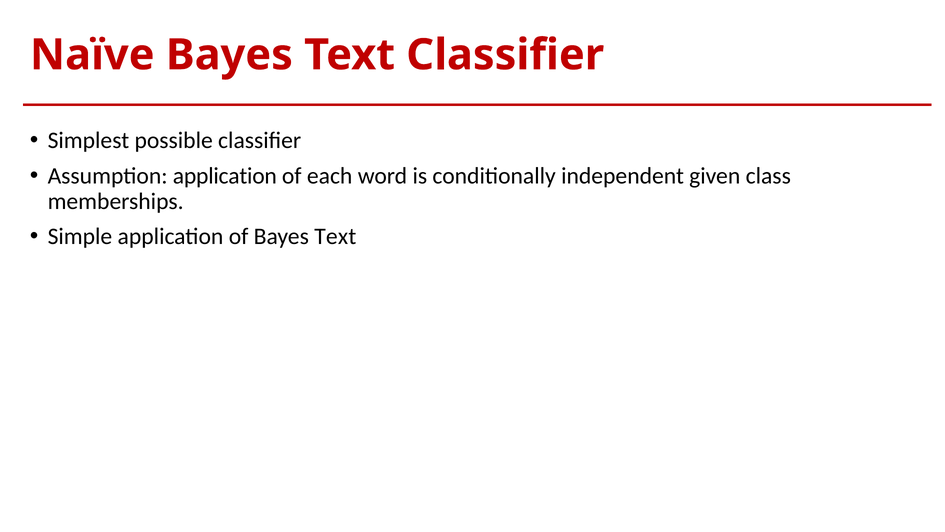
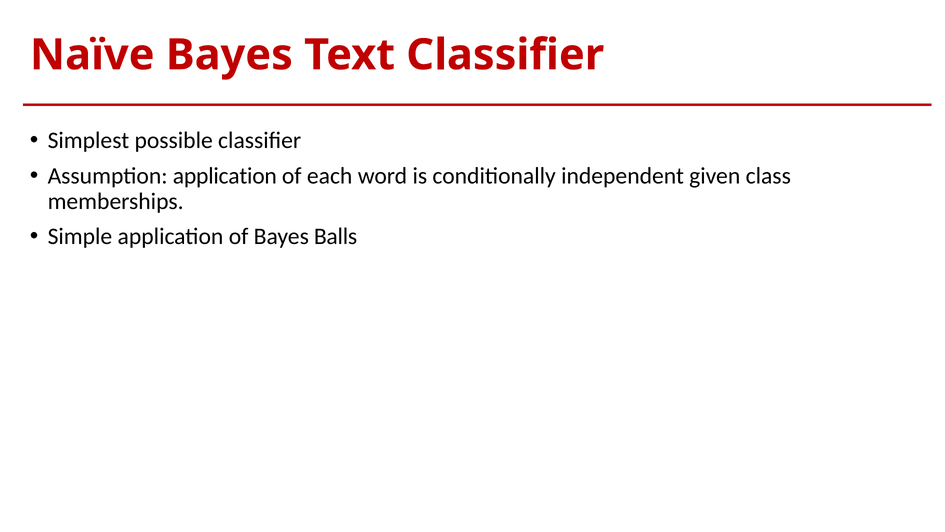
of Bayes Text: Text -> Balls
